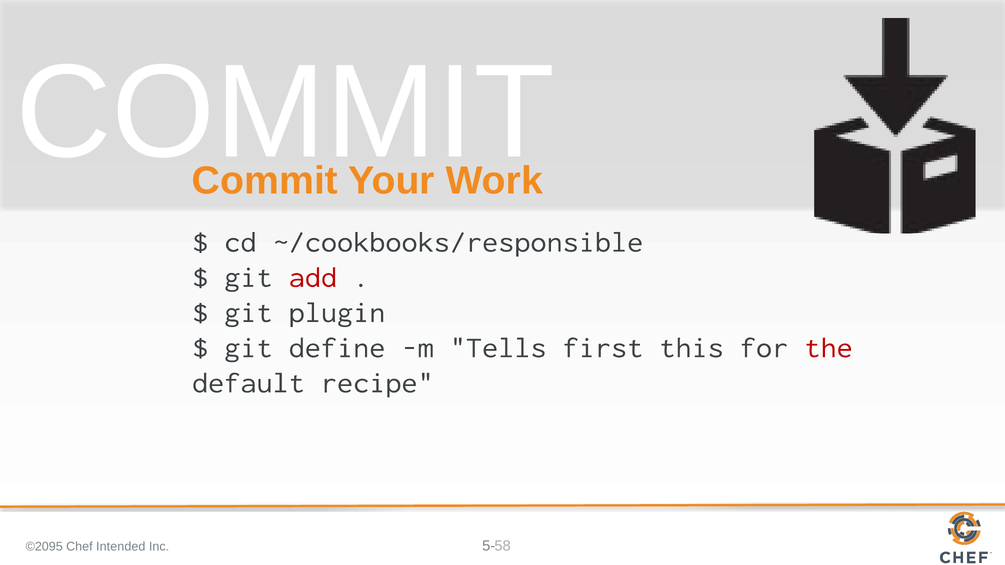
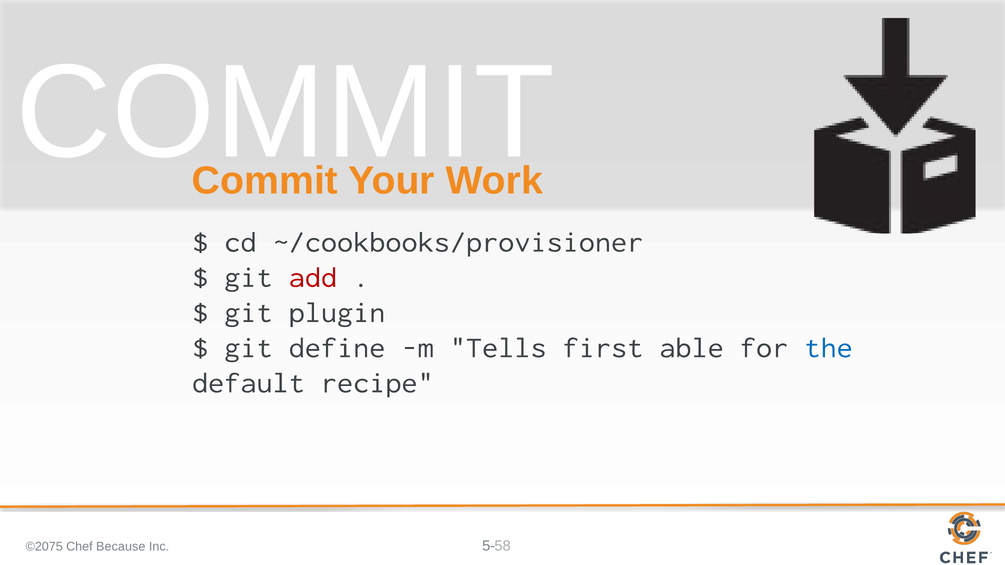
~/cookbooks/responsible: ~/cookbooks/responsible -> ~/cookbooks/provisioner
this: this -> able
the colour: red -> blue
©2095: ©2095 -> ©2075
Intended: Intended -> Because
